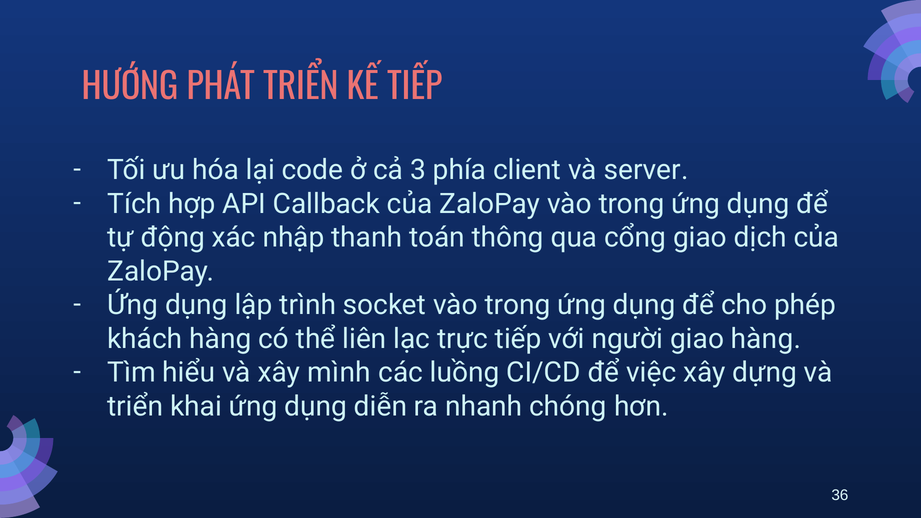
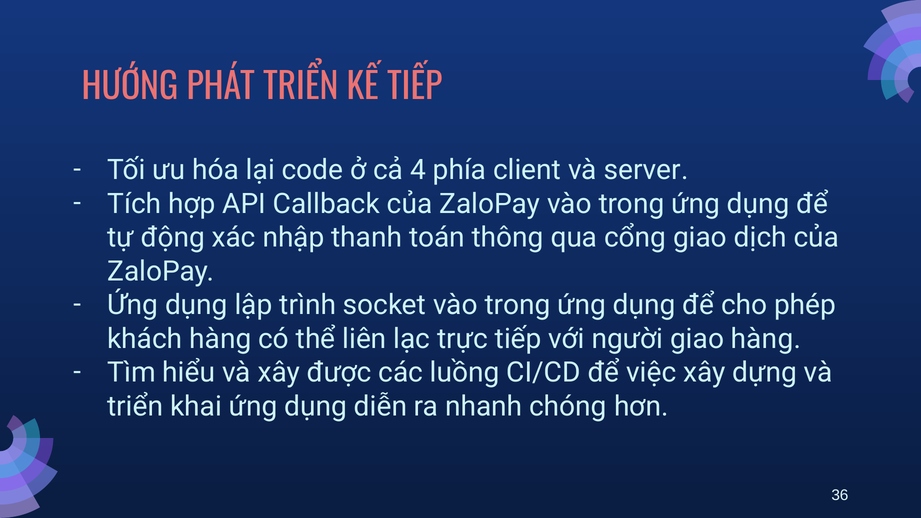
3: 3 -> 4
mình: mình -> được
